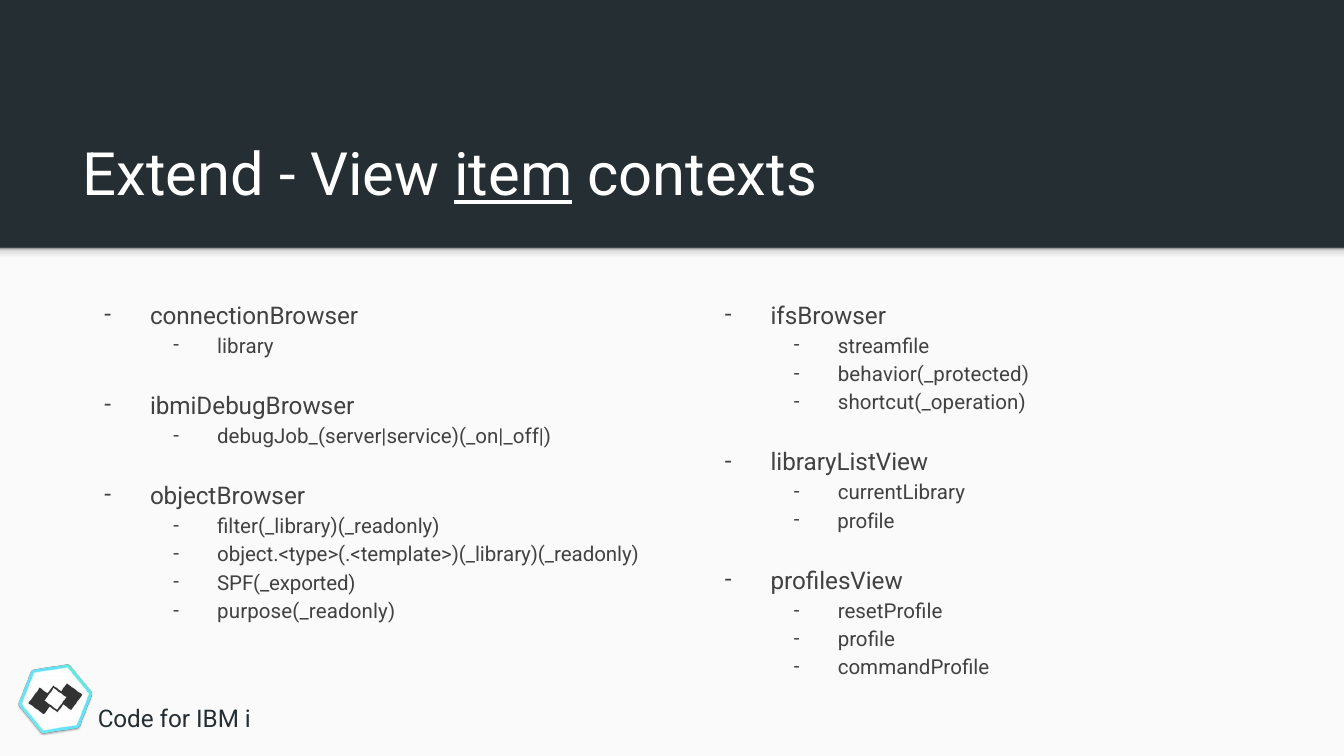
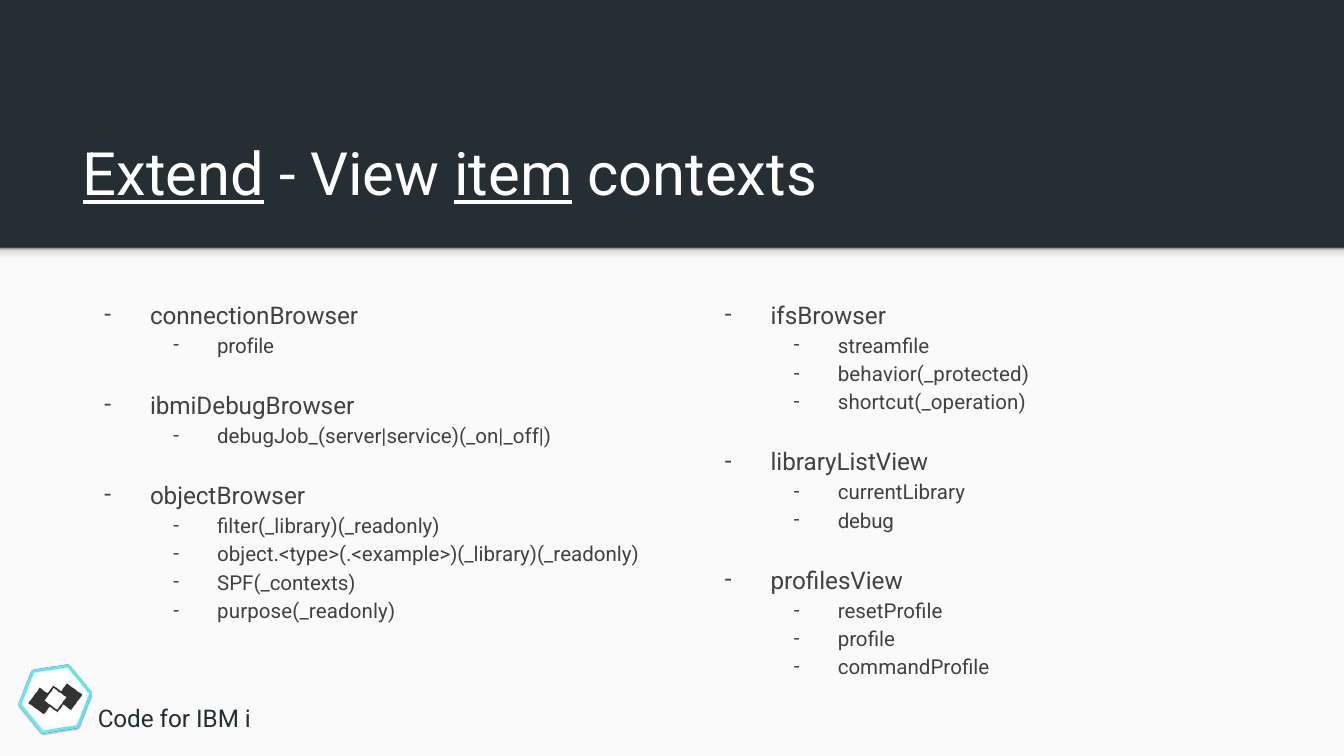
Extend underline: none -> present
library at (245, 346): library -> profile
profile at (866, 521): profile -> debug
object.<type>(.<template>)(_library)(_readonly: object.<type>(.<template>)(_library)(_readonly -> object.<type>(.<example>)(_library)(_readonly
SPF(_exported: SPF(_exported -> SPF(_contexts
